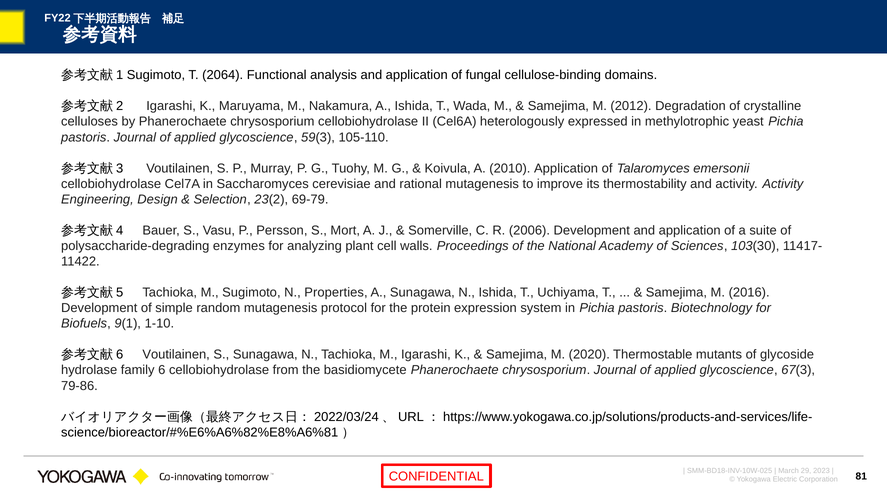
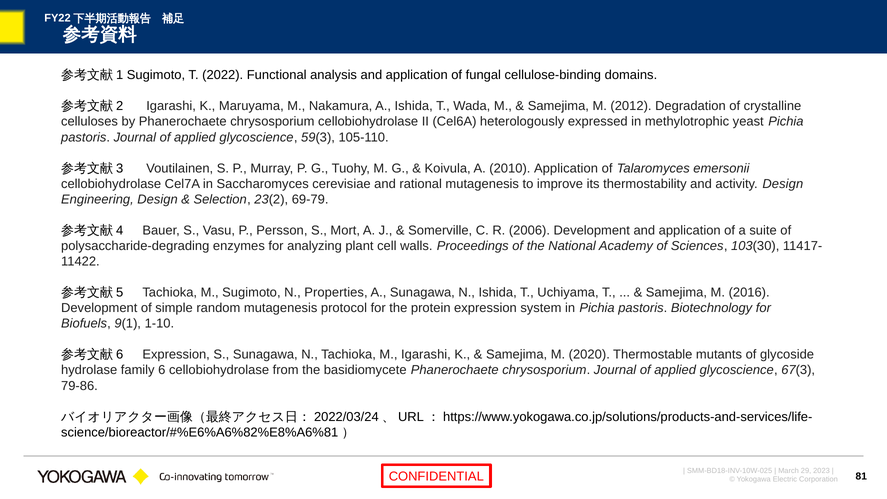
2064: 2064 -> 2022
activity Activity: Activity -> Design
Voutilainen at (176, 355): Voutilainen -> Expression
